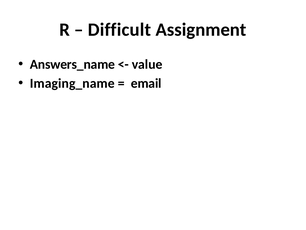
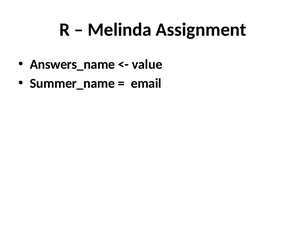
Difficult: Difficult -> Melinda
Imaging_name: Imaging_name -> Summer_name
